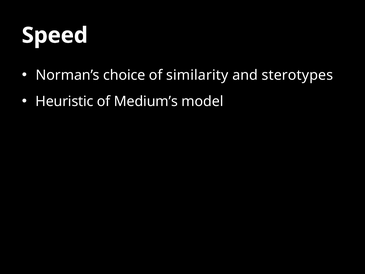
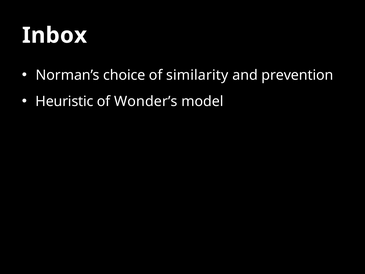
Speed: Speed -> Inbox
sterotypes: sterotypes -> prevention
Medium’s: Medium’s -> Wonder’s
